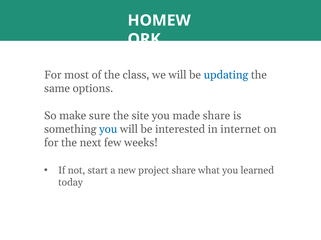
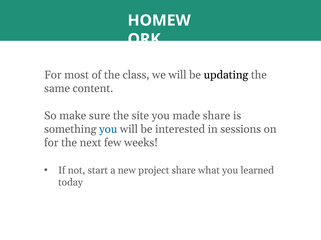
updating colour: blue -> black
options: options -> content
internet: internet -> sessions
